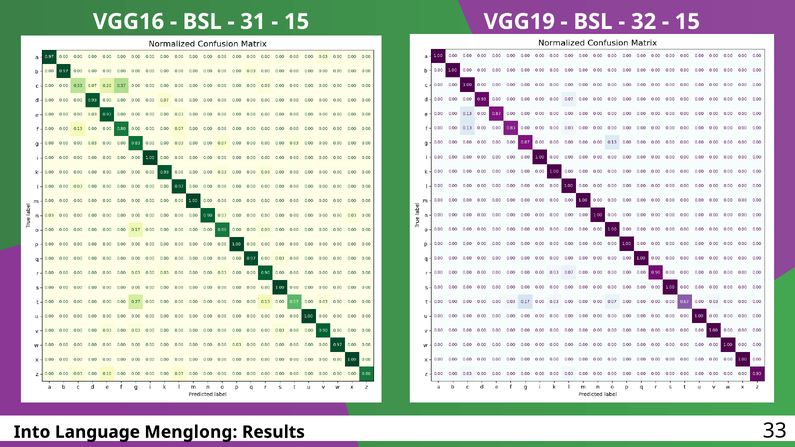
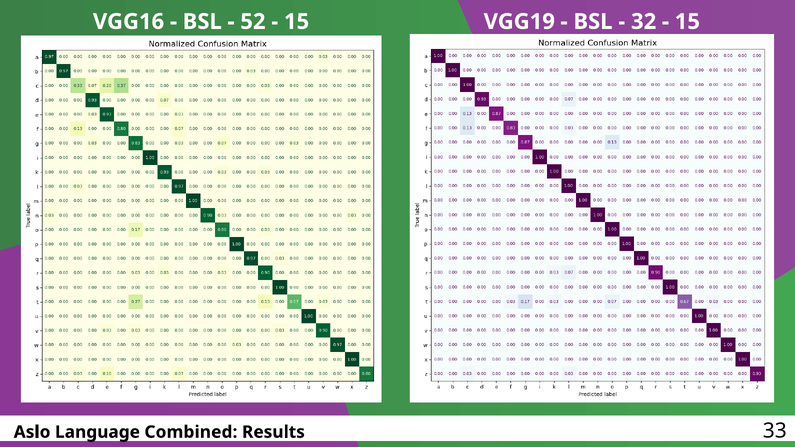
31: 31 -> 52
Into: Into -> Aslo
Menglong: Menglong -> Combined
